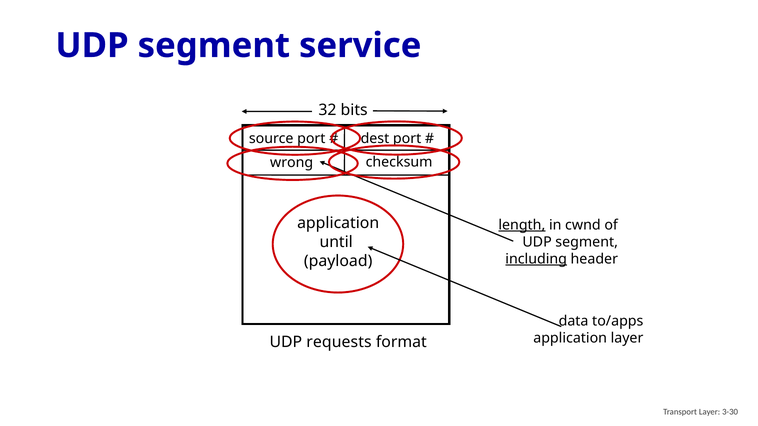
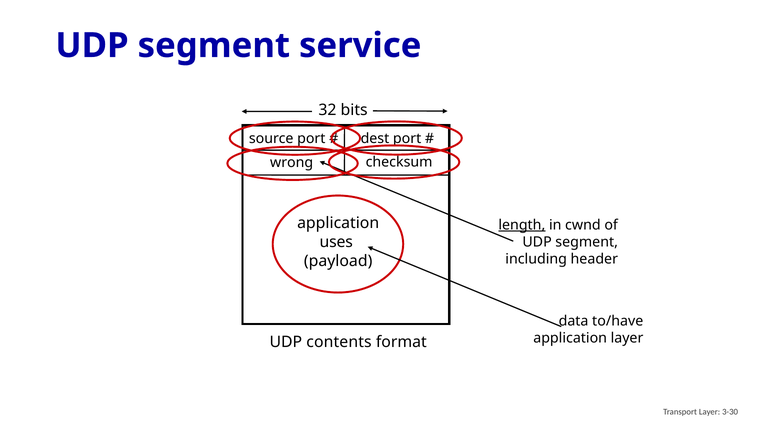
until: until -> uses
including underline: present -> none
to/apps: to/apps -> to/have
requests: requests -> contents
